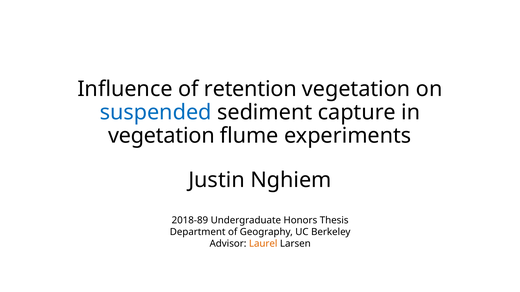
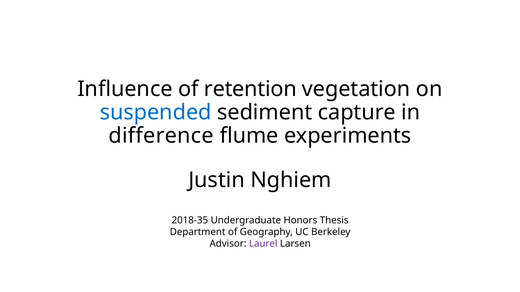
vegetation at (161, 136): vegetation -> difference
2018-89: 2018-89 -> 2018-35
Laurel colour: orange -> purple
